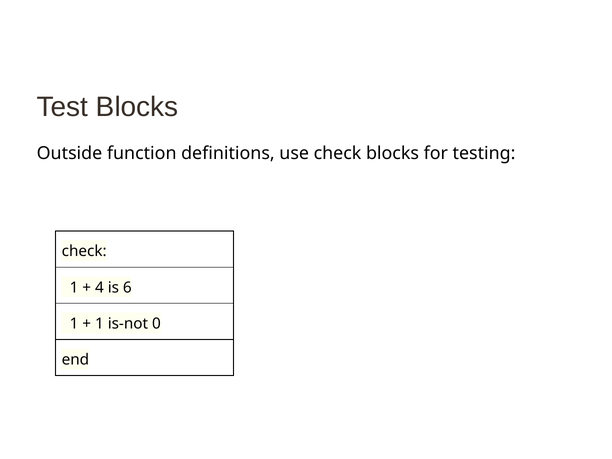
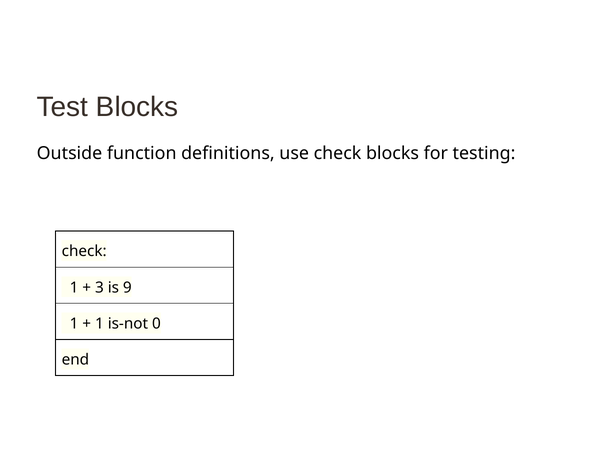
4: 4 -> 3
6: 6 -> 9
